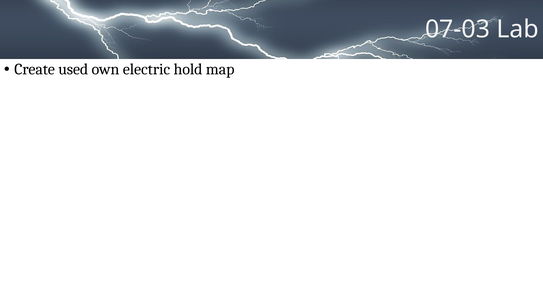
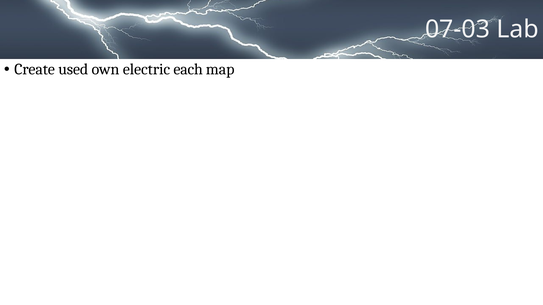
hold: hold -> each
